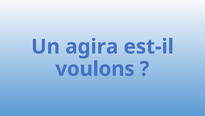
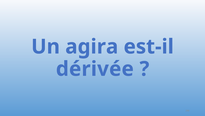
voulons: voulons -> dérivée
